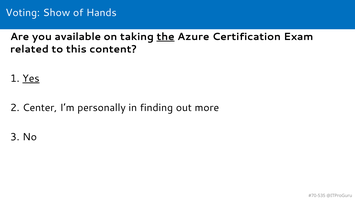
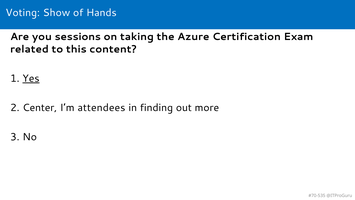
available: available -> sessions
the underline: present -> none
personally: personally -> attendees
